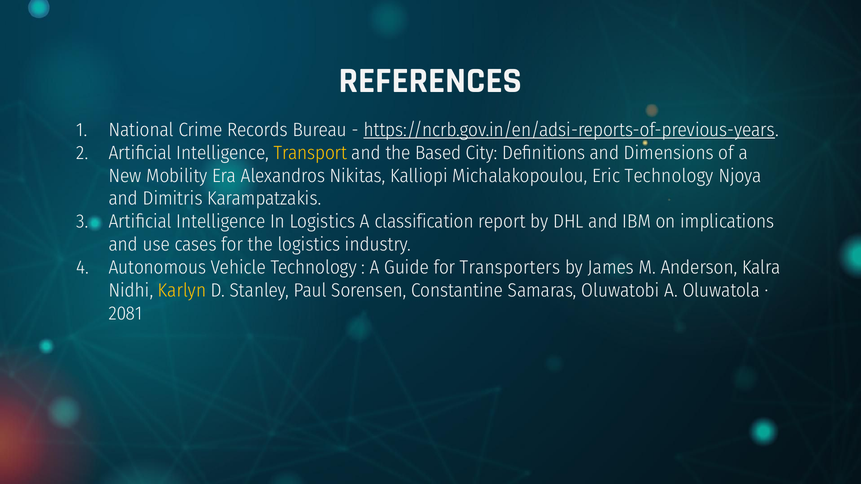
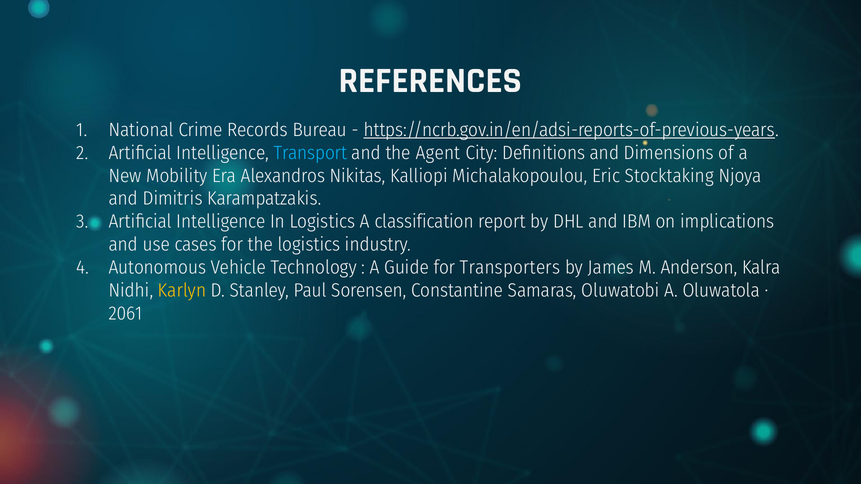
Transport colour: yellow -> light blue
Based: Based -> Agent
Eric Technology: Technology -> Stocktaking
2081: 2081 -> 2061
